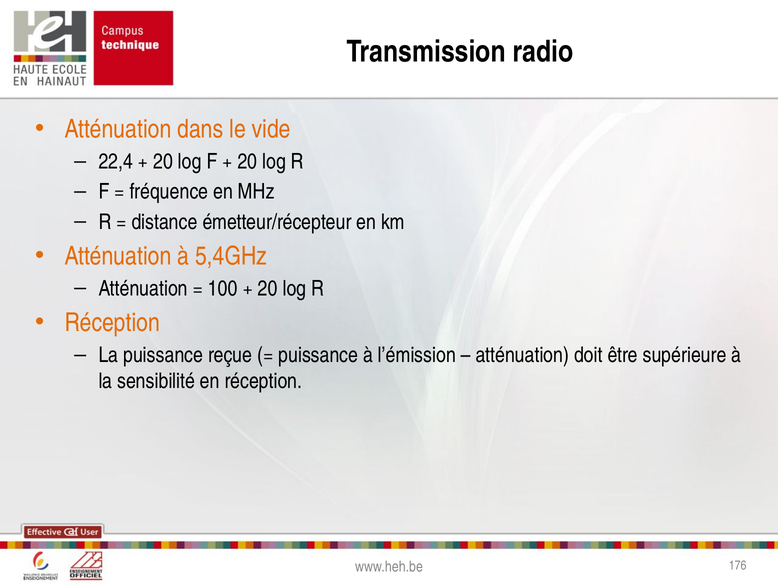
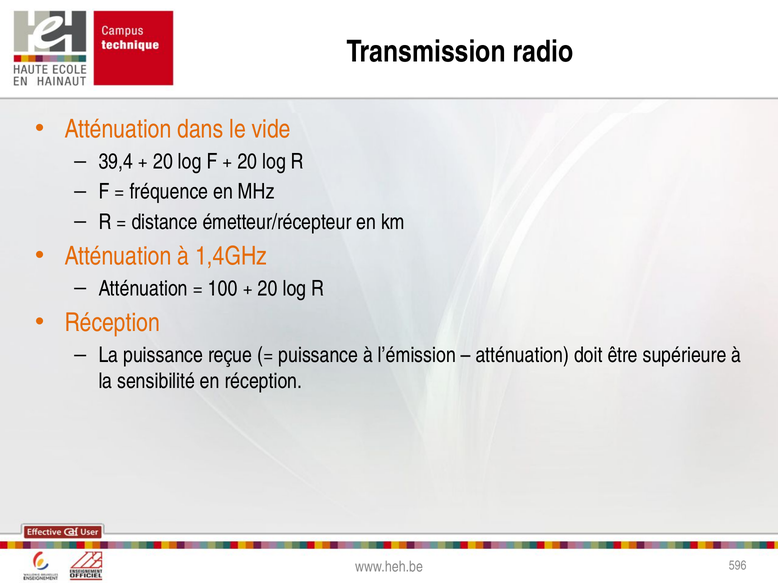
22,4: 22,4 -> 39,4
5,4GHz: 5,4GHz -> 1,4GHz
176: 176 -> 596
